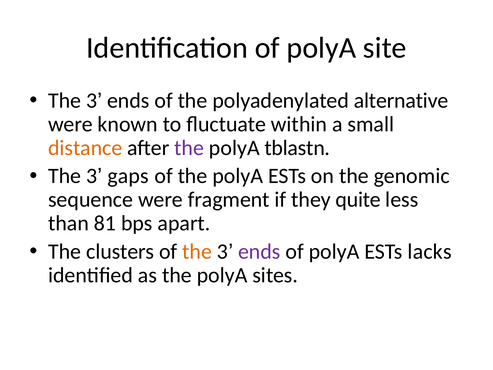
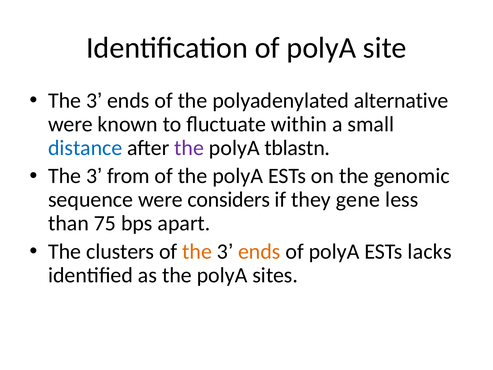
distance colour: orange -> blue
gaps: gaps -> from
fragment: fragment -> considers
quite: quite -> gene
81: 81 -> 75
ends at (259, 251) colour: purple -> orange
